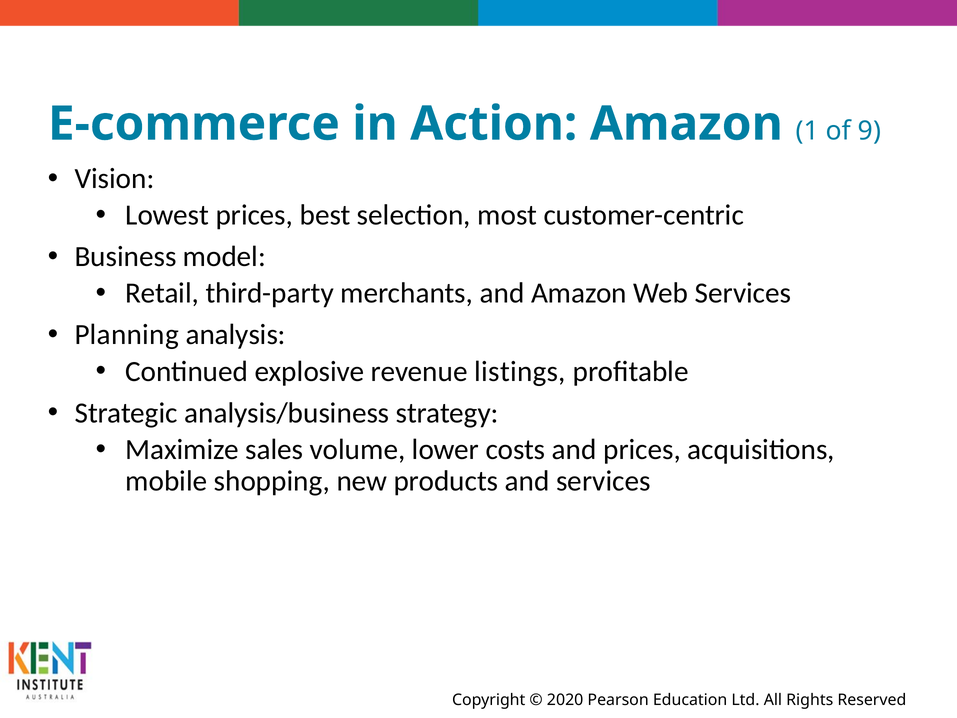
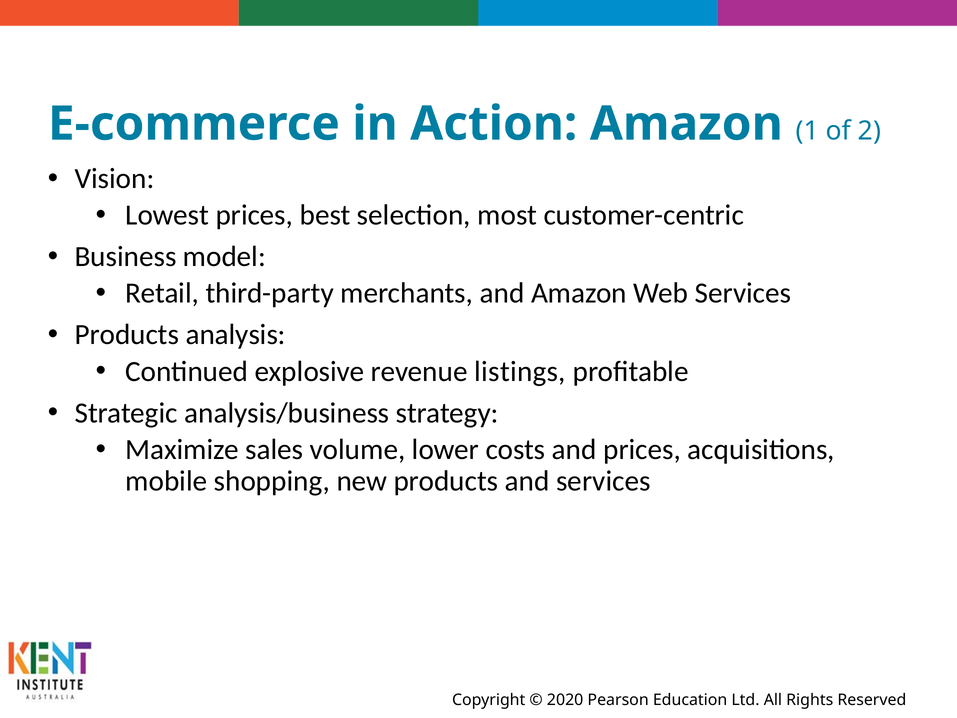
9: 9 -> 2
Planning at (127, 335): Planning -> Products
